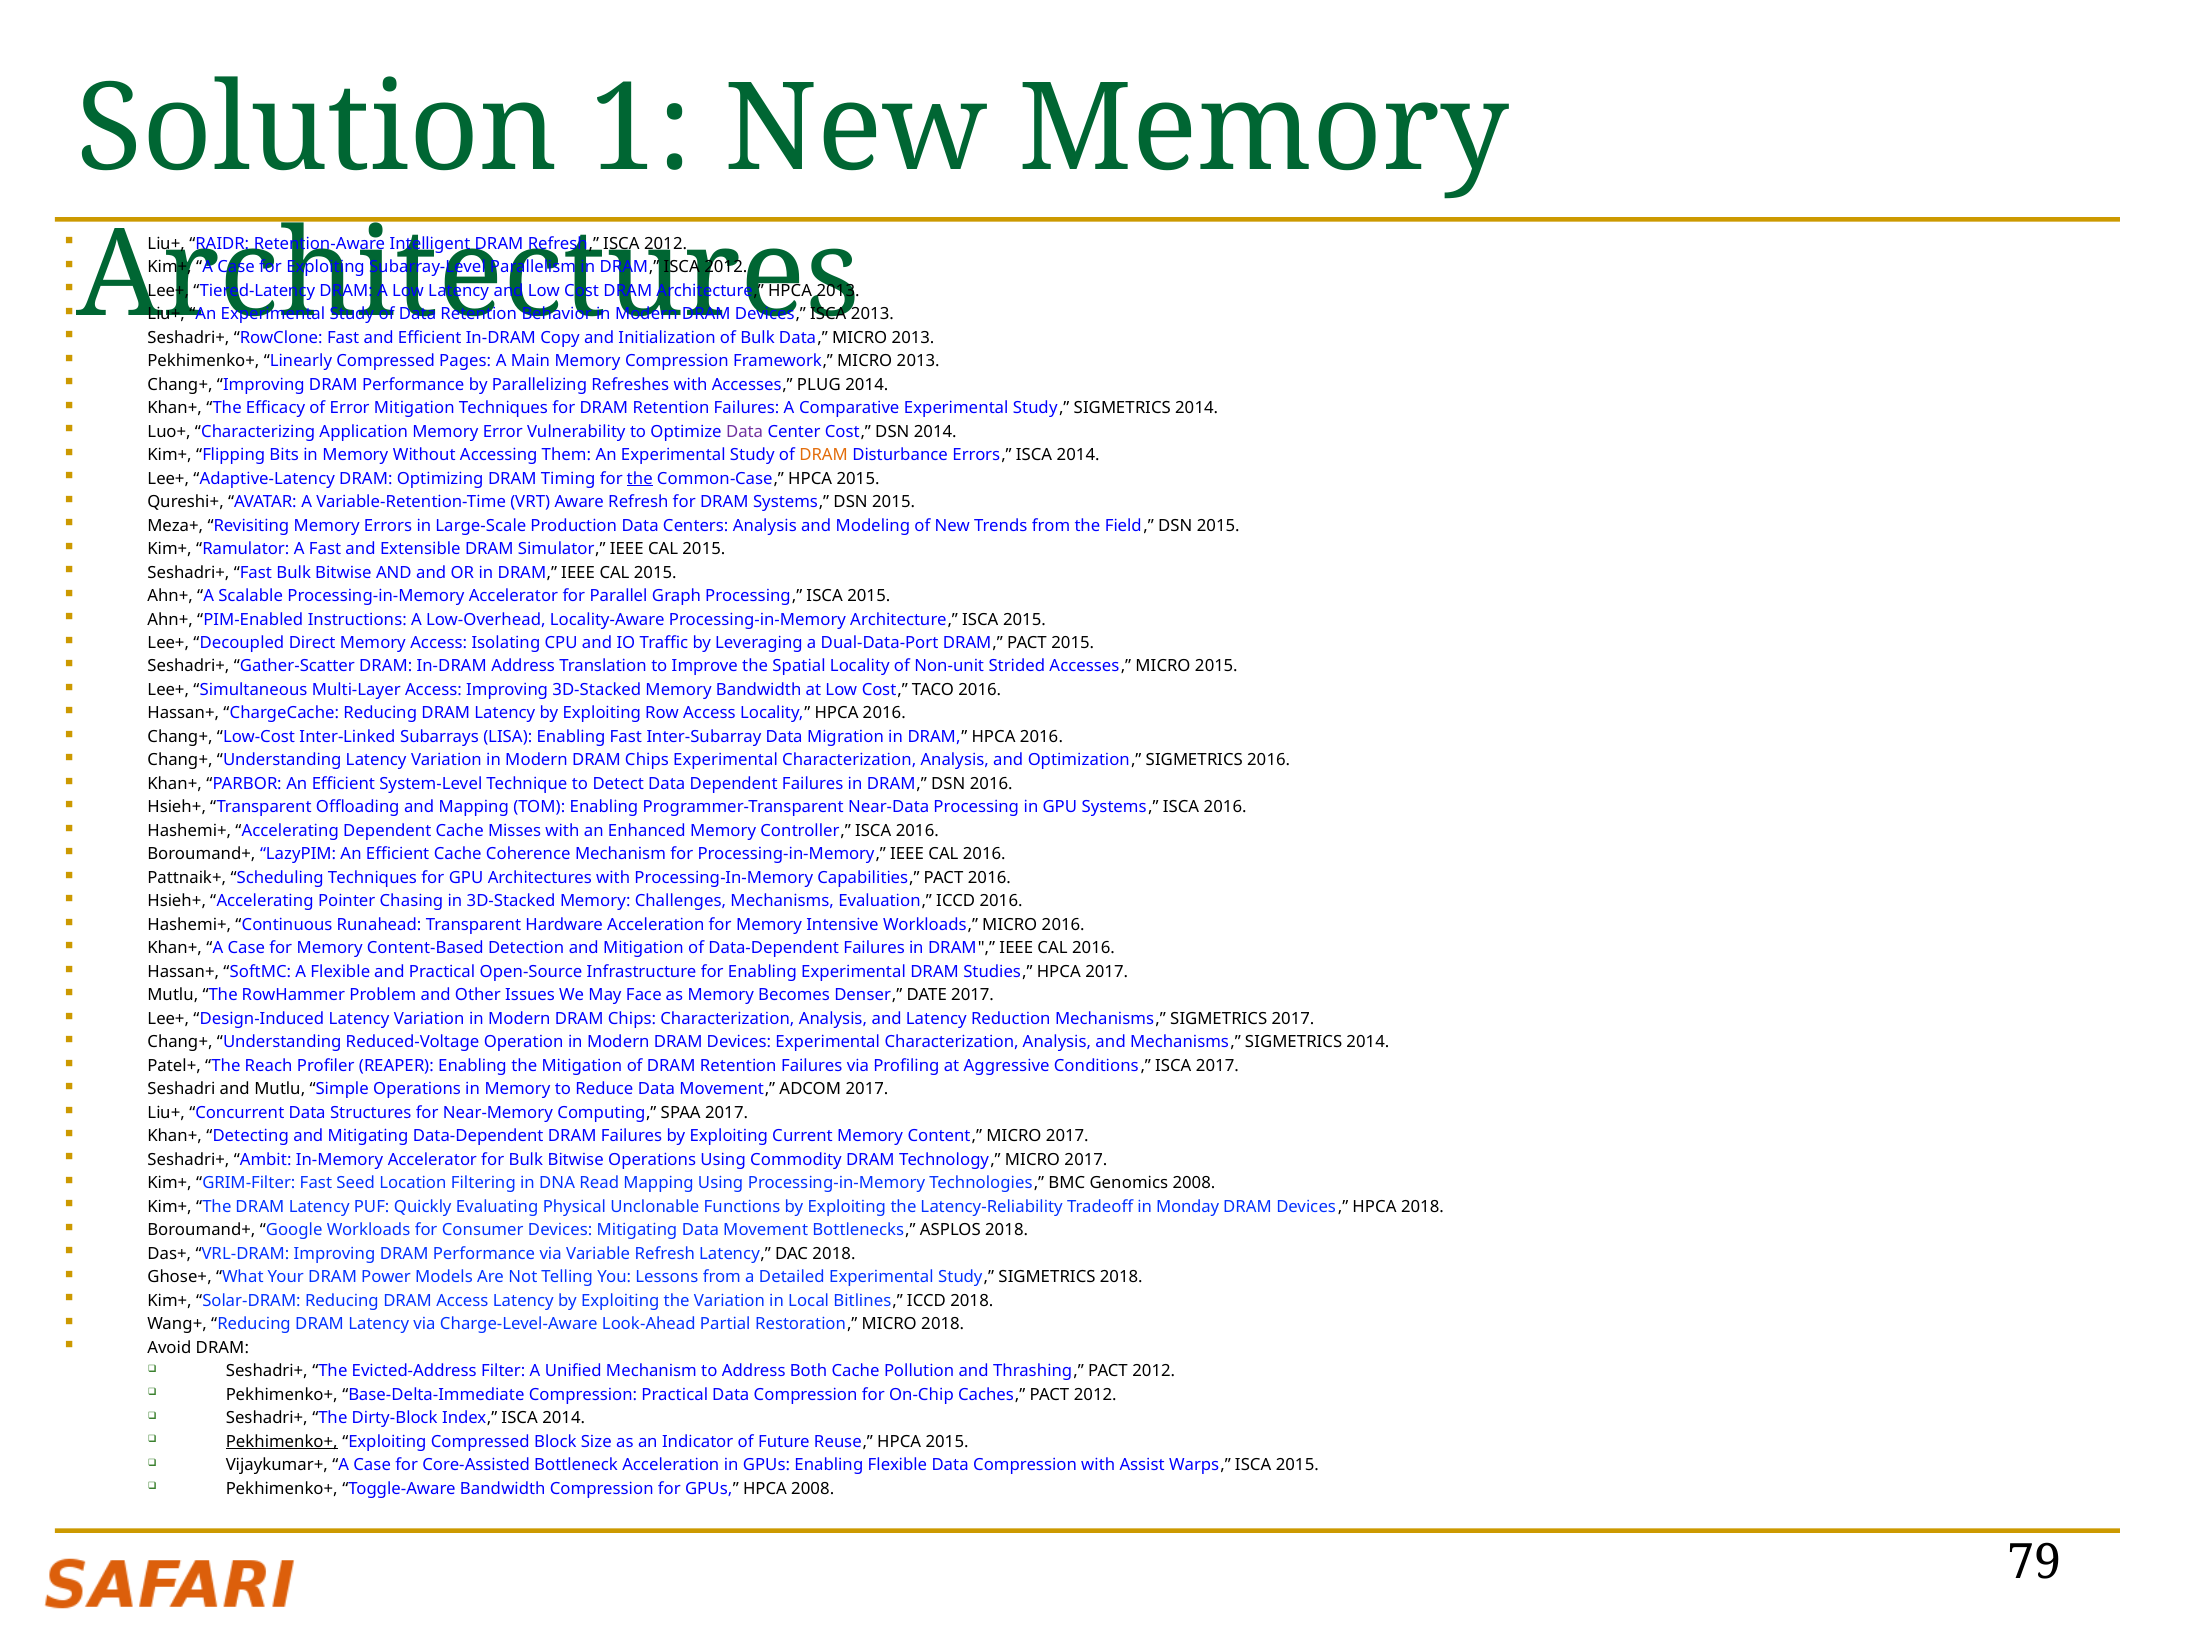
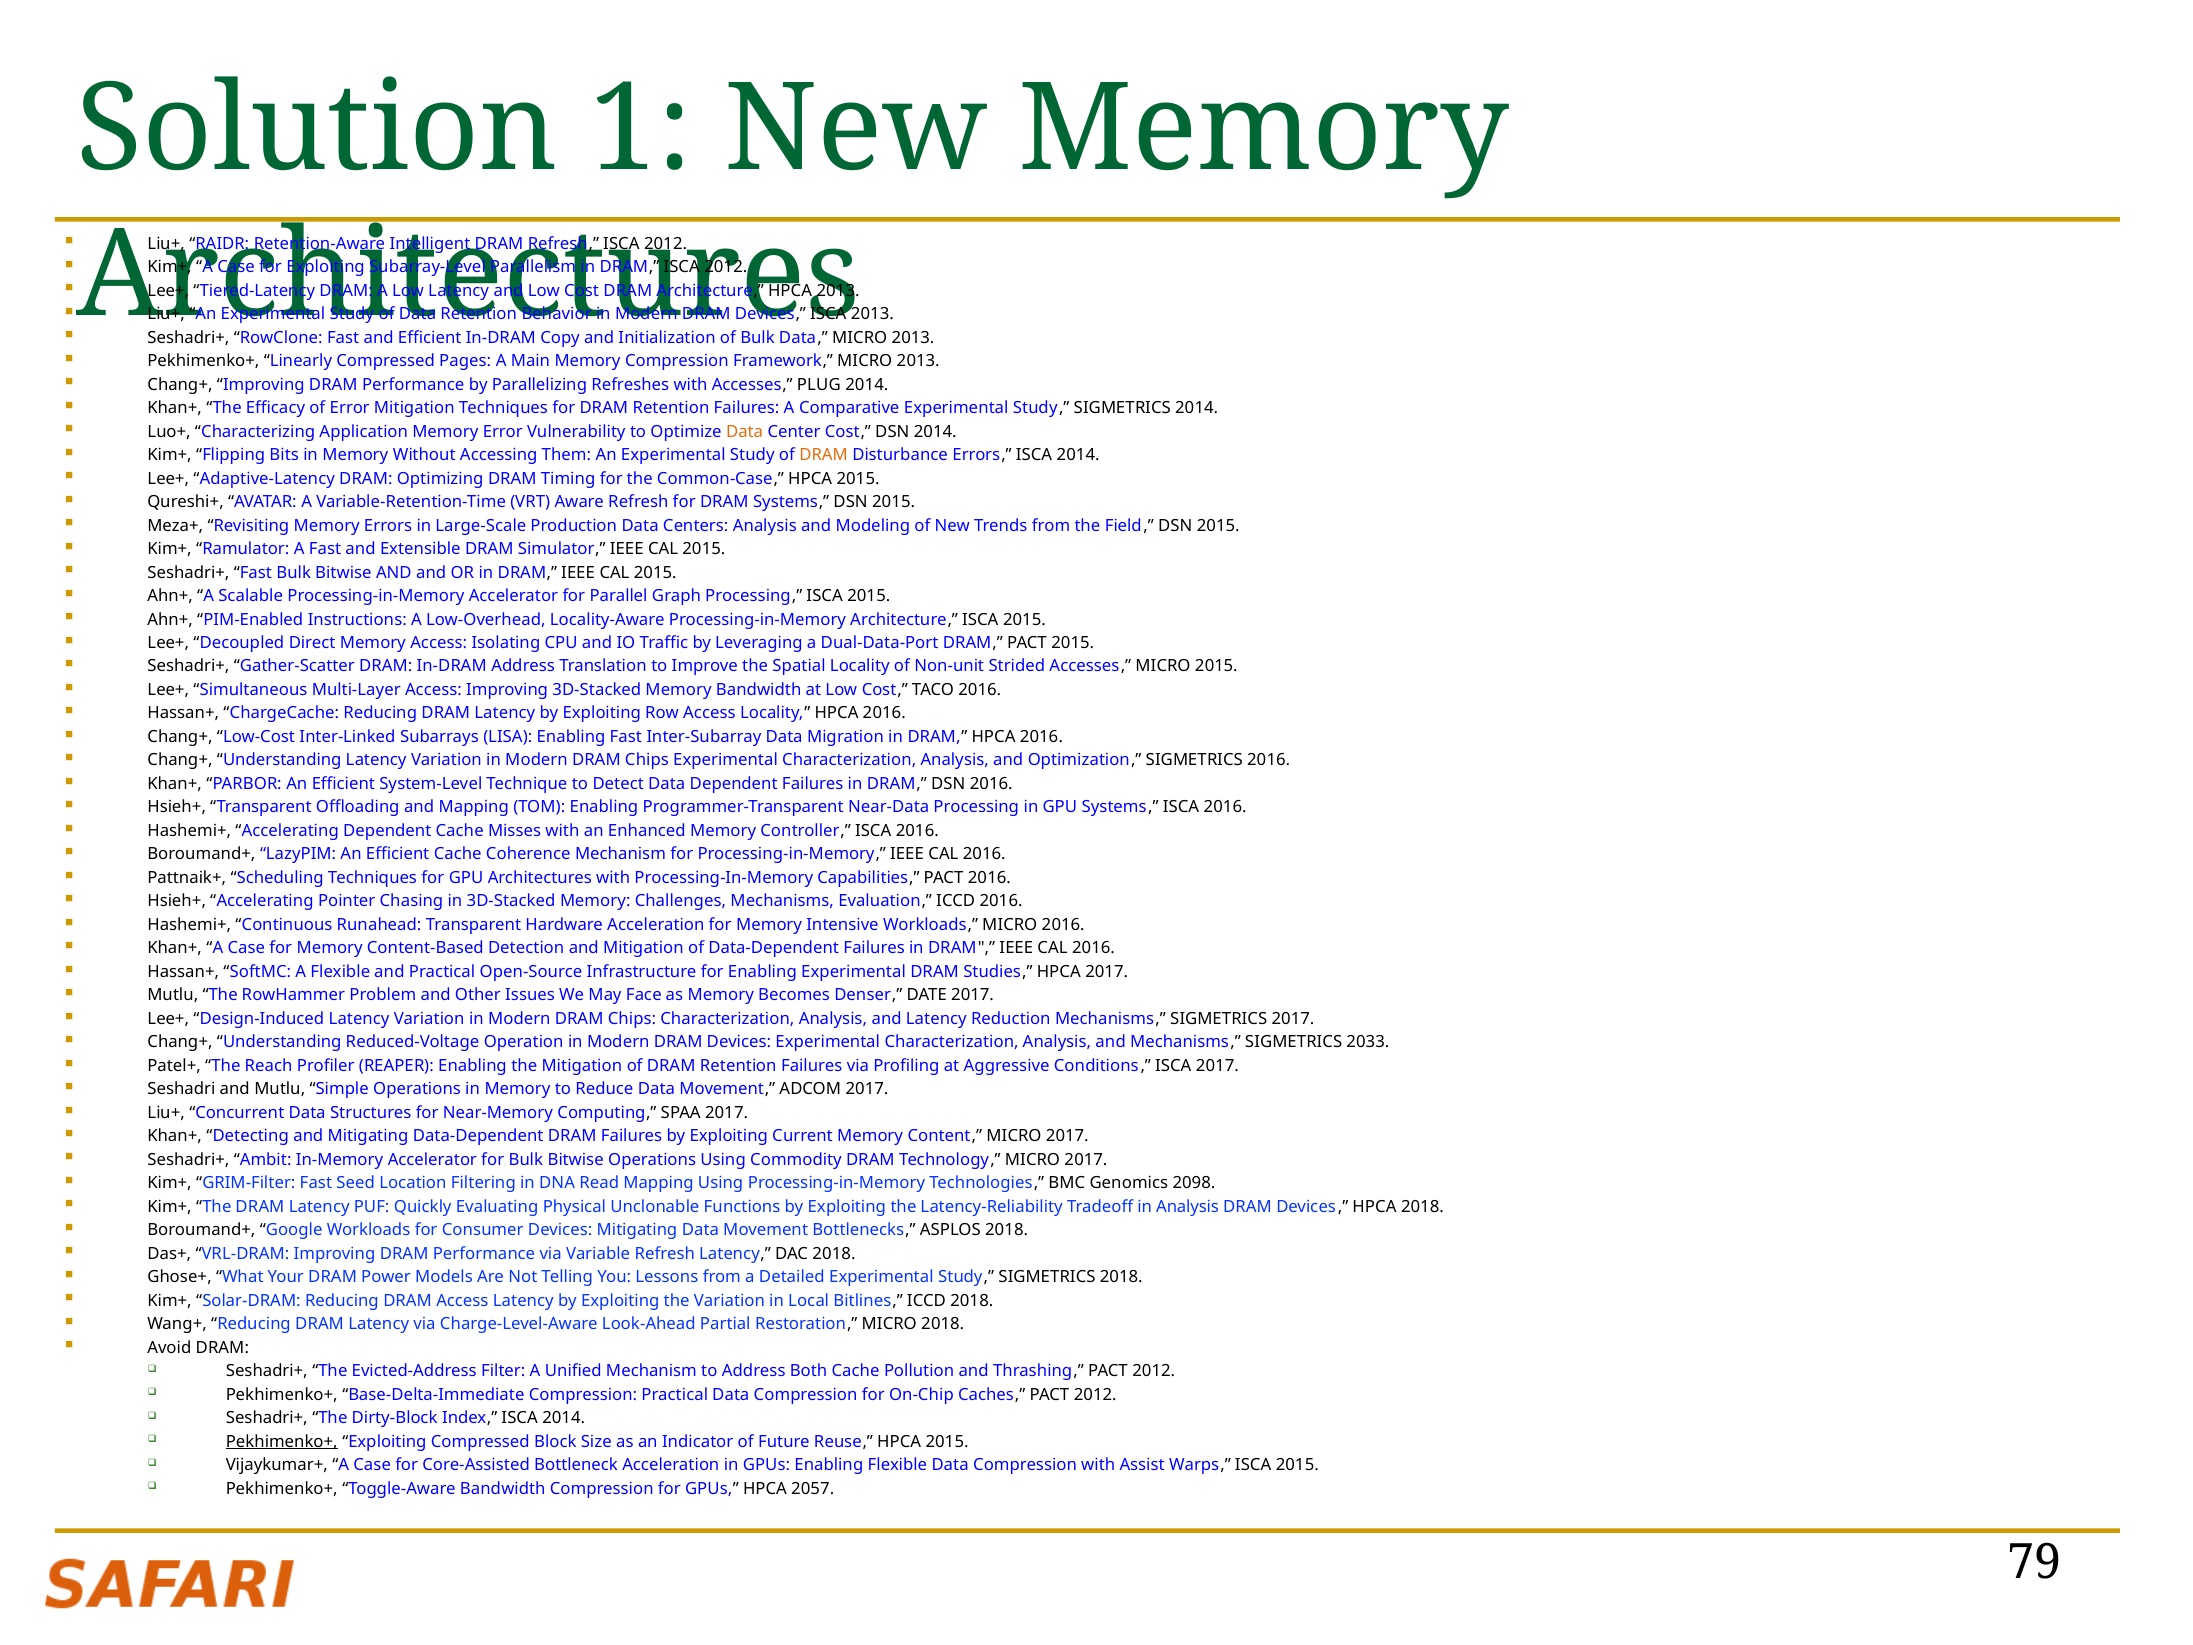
Data at (745, 432) colour: purple -> orange
the at (640, 478) underline: present -> none
Mechanisms SIGMETRICS 2014: 2014 -> 2033
Genomics 2008: 2008 -> 2098
in Monday: Monday -> Analysis
HPCA 2008: 2008 -> 2057
